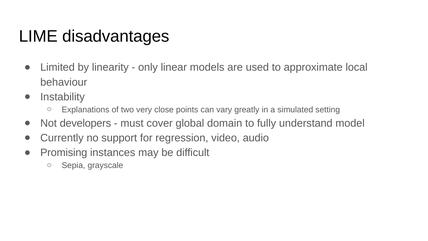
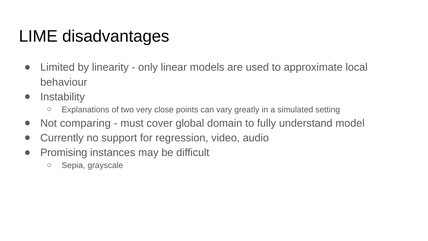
developers: developers -> comparing
